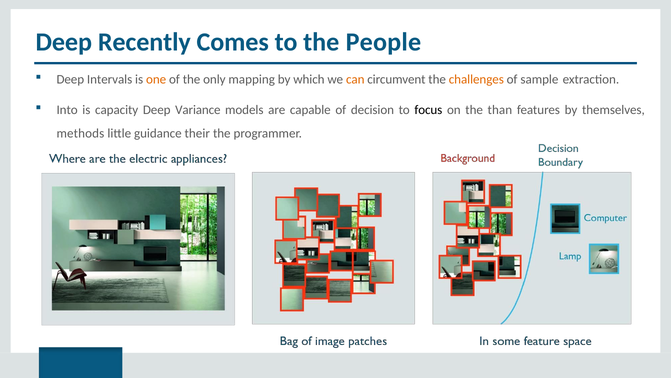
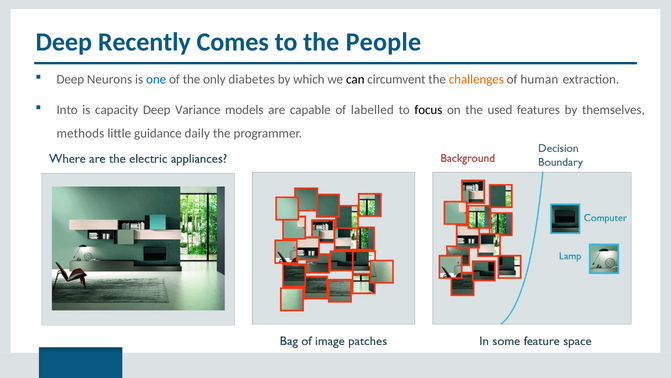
Intervals: Intervals -> Neurons
one colour: orange -> blue
mapping: mapping -> diabetes
can colour: orange -> black
sample: sample -> human
decision: decision -> labelled
than: than -> used
their: their -> daily
